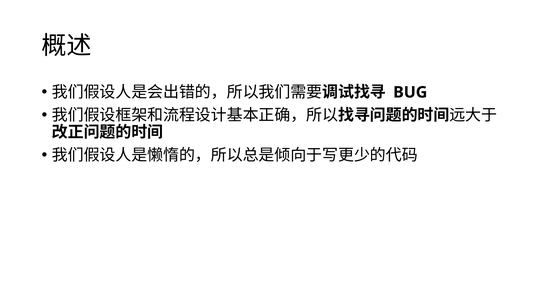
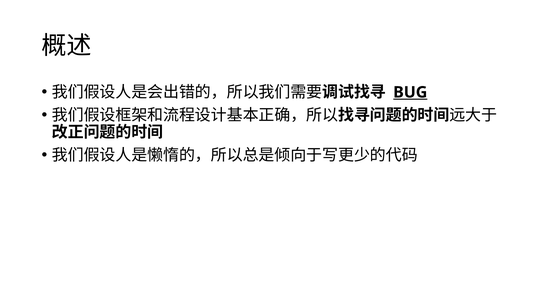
BUG underline: none -> present
